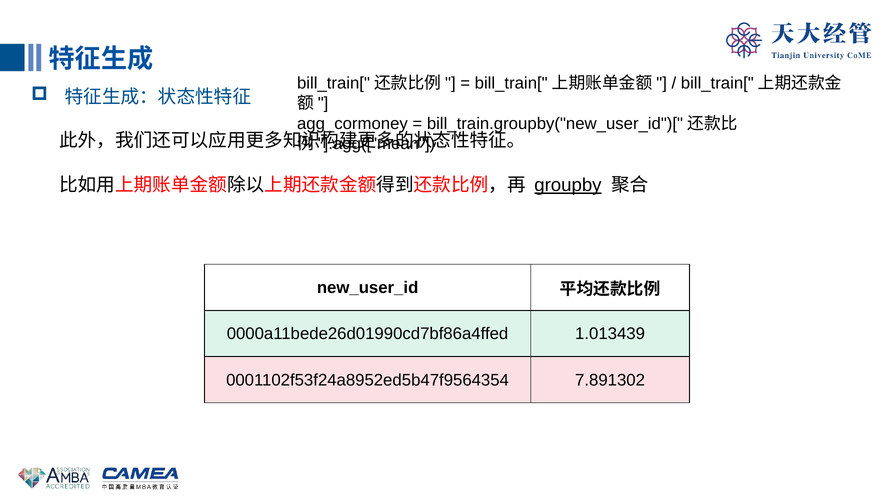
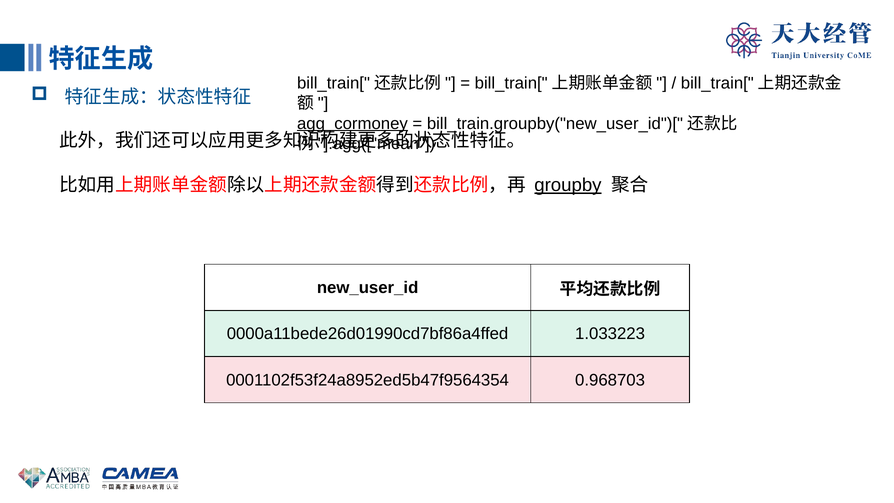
agg_cormoney underline: none -> present
1.013439: 1.013439 -> 1.033223
7.891302: 7.891302 -> 0.968703
